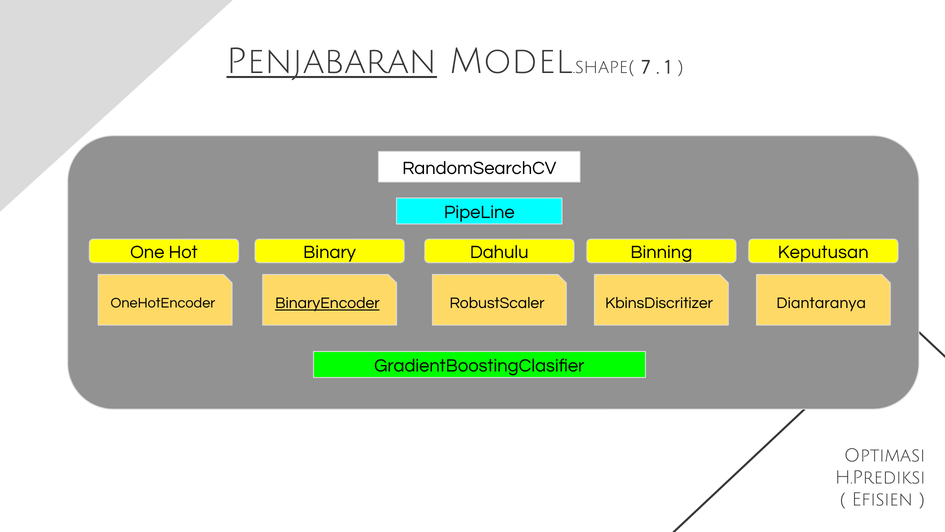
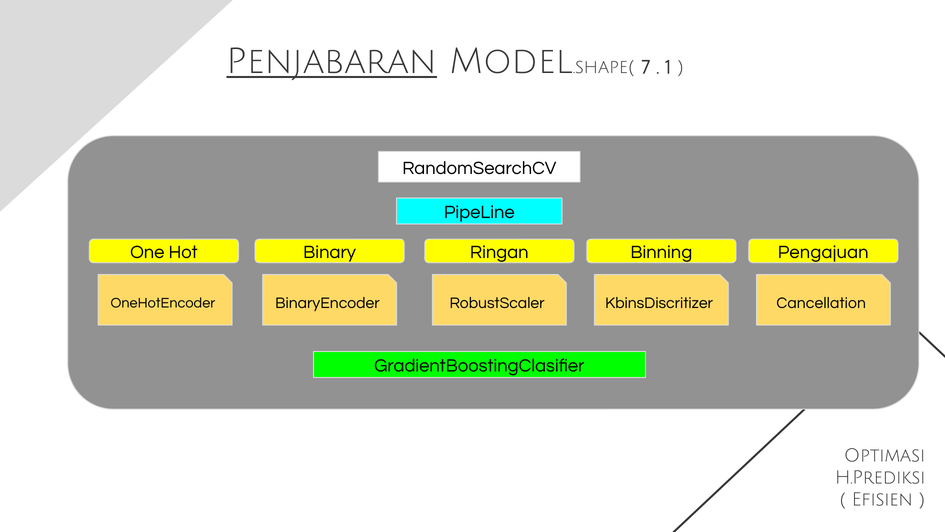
Dahulu: Dahulu -> Ringan
Keputusan: Keputusan -> Pengajuan
BinaryEncoder underline: present -> none
Diantaranya: Diantaranya -> Cancellation
